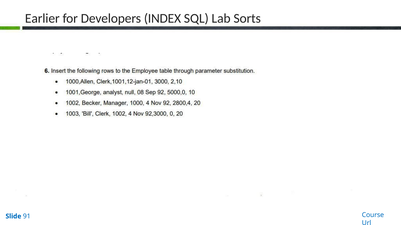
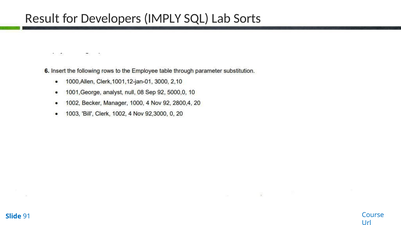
Earlier: Earlier -> Result
INDEX: INDEX -> IMPLY
